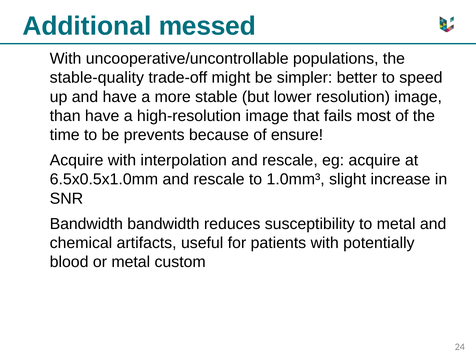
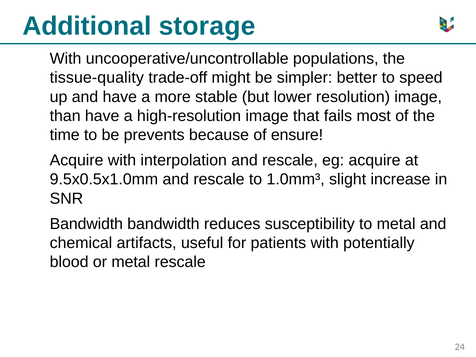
messed: messed -> storage
stable-quality: stable-quality -> tissue-quality
6.5x0.5x1.0mm: 6.5x0.5x1.0mm -> 9.5x0.5x1.0mm
metal custom: custom -> rescale
